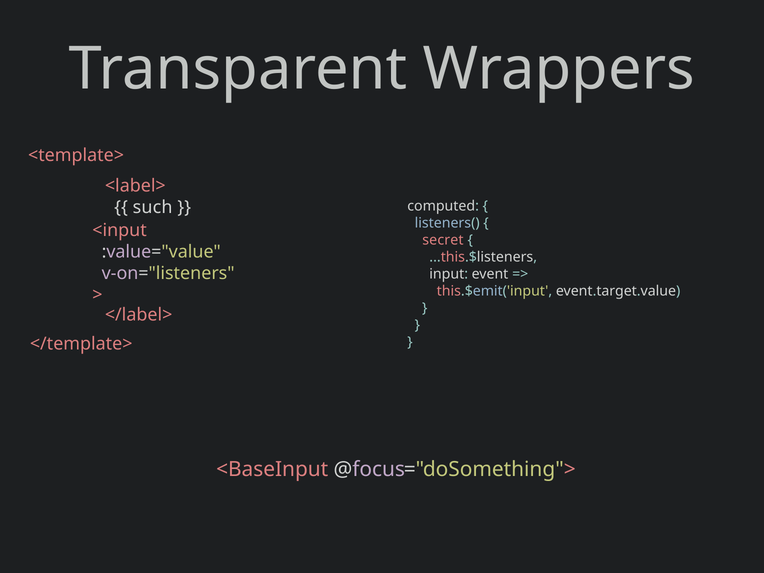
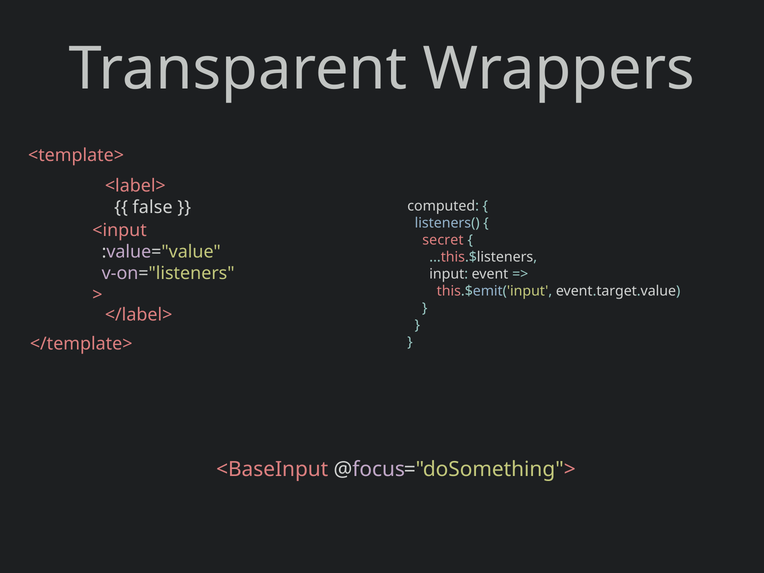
such: such -> false
